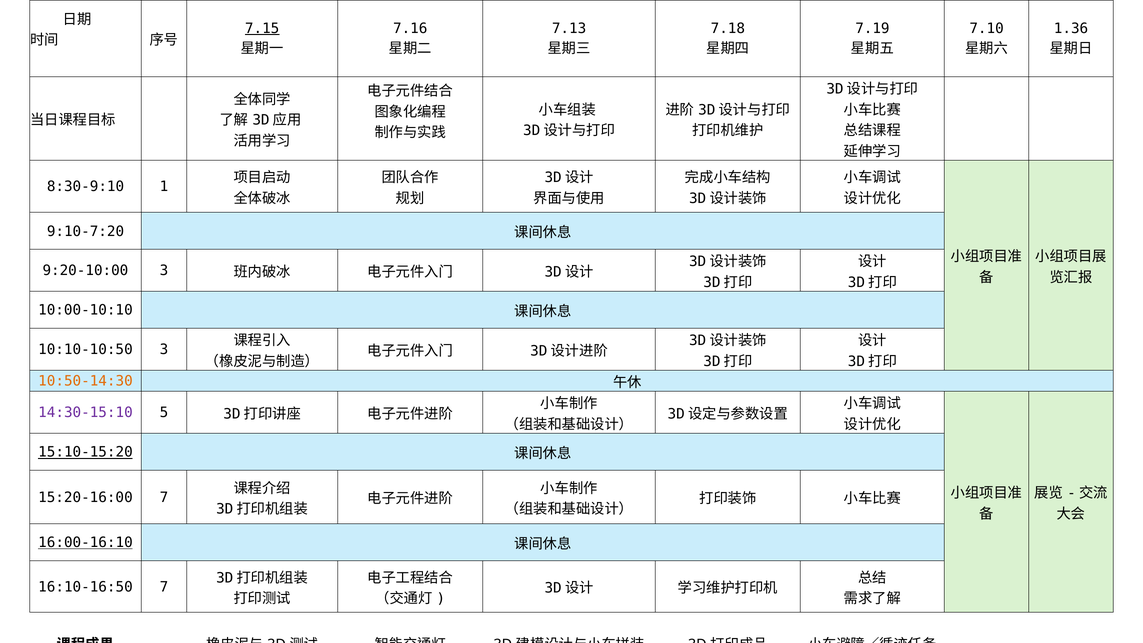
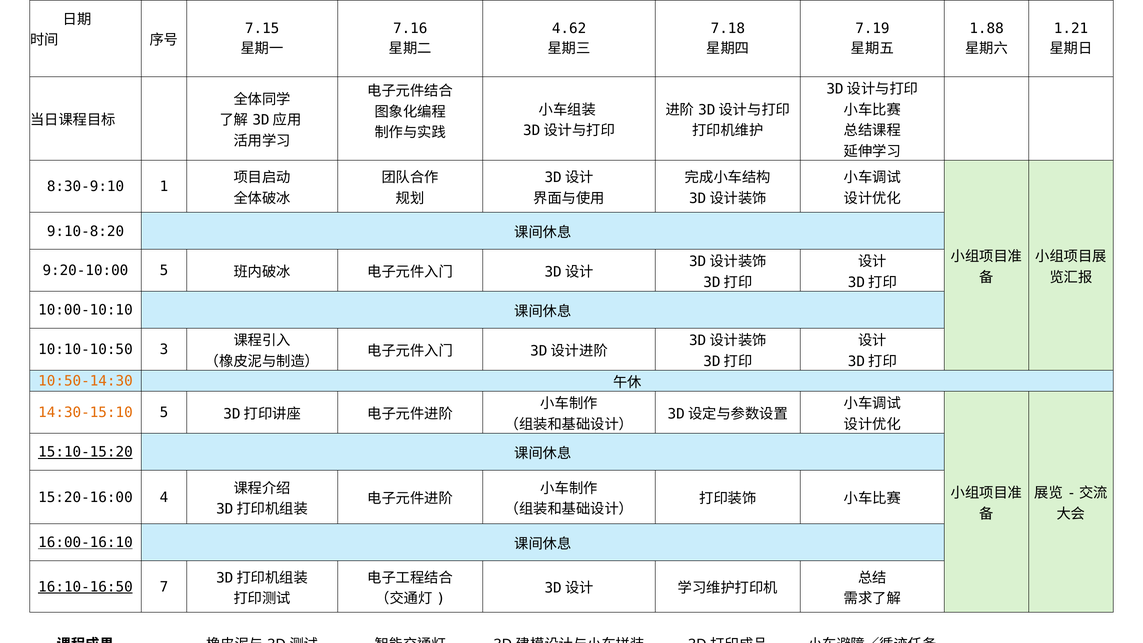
7.15 underline: present -> none
7.13: 7.13 -> 4.62
7.10: 7.10 -> 1.88
1.36: 1.36 -> 1.21
9:10-7:20: 9:10-7:20 -> 9:10-8:20
9:20-10:00 3: 3 -> 5
14:30-15:10 colour: purple -> orange
15:20-16:00 7: 7 -> 4
16:10-16:50 underline: none -> present
